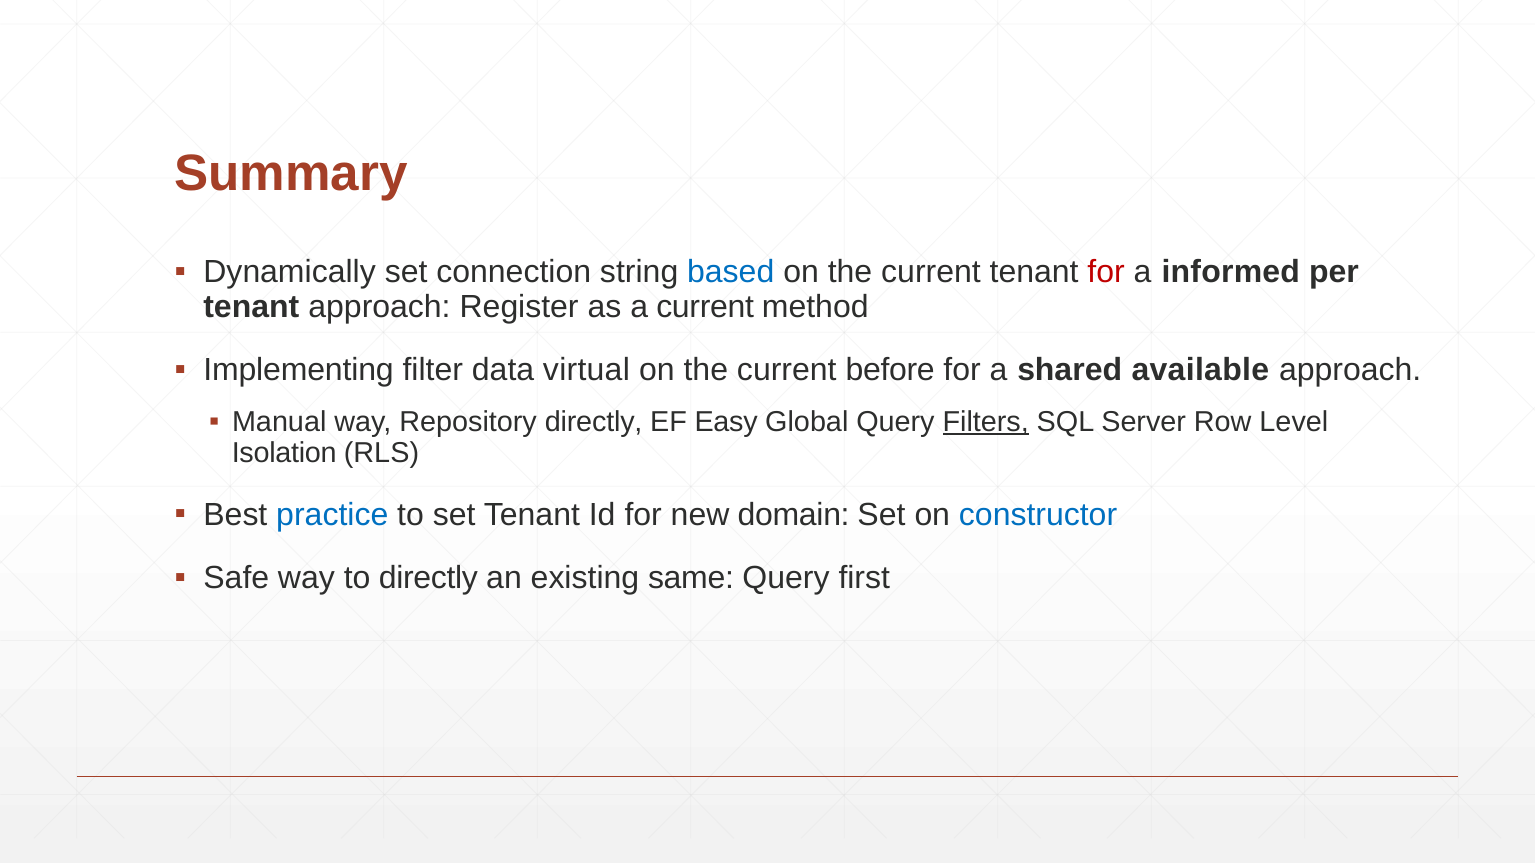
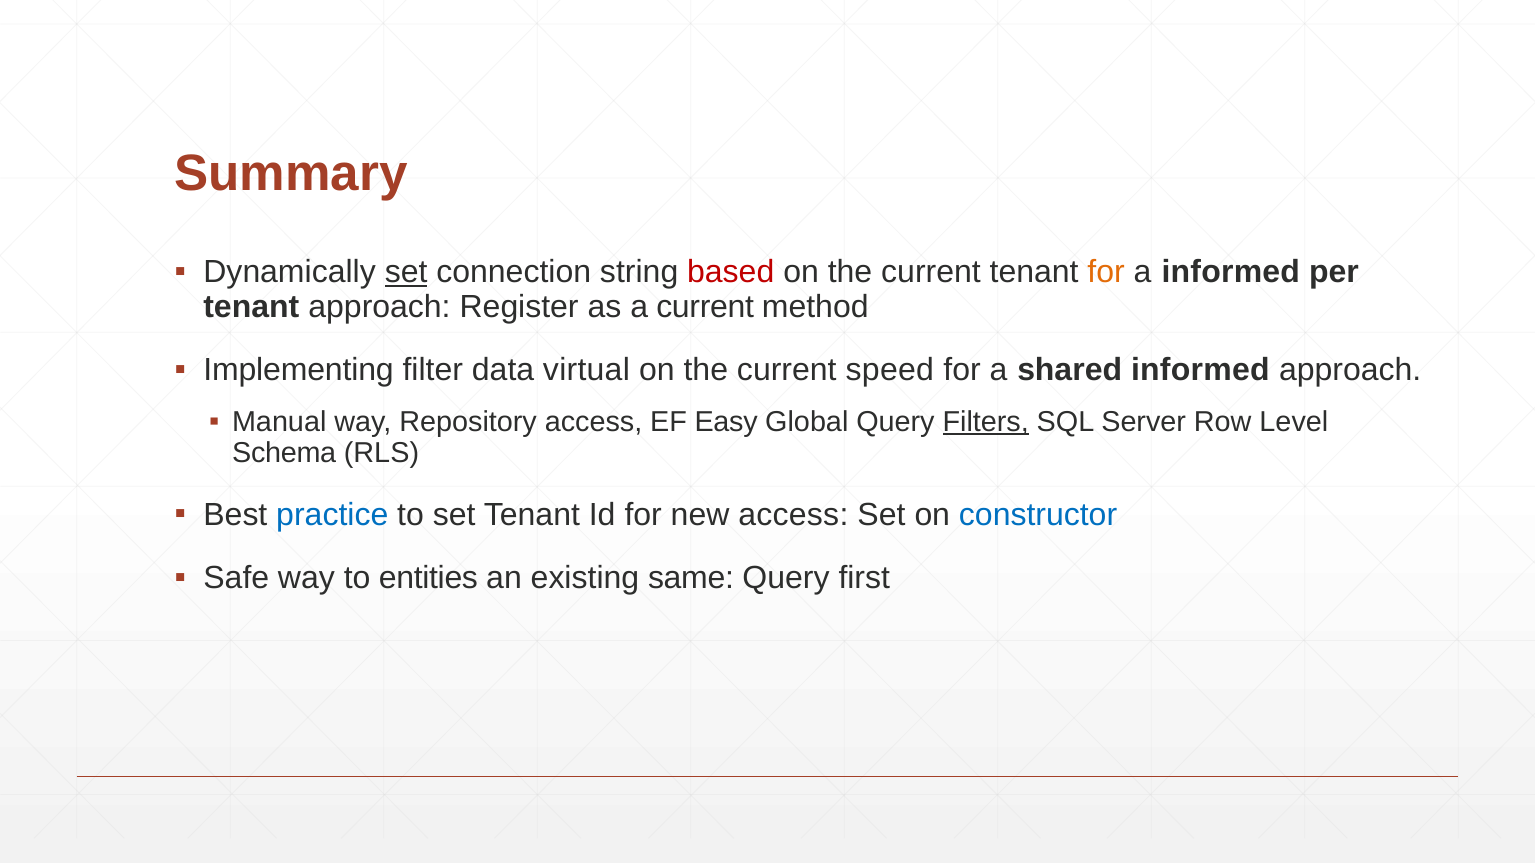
set at (406, 272) underline: none -> present
based colour: blue -> red
for at (1106, 272) colour: red -> orange
before: before -> speed
shared available: available -> informed
Repository directly: directly -> access
Isolation: Isolation -> Schema
new domain: domain -> access
to directly: directly -> entities
